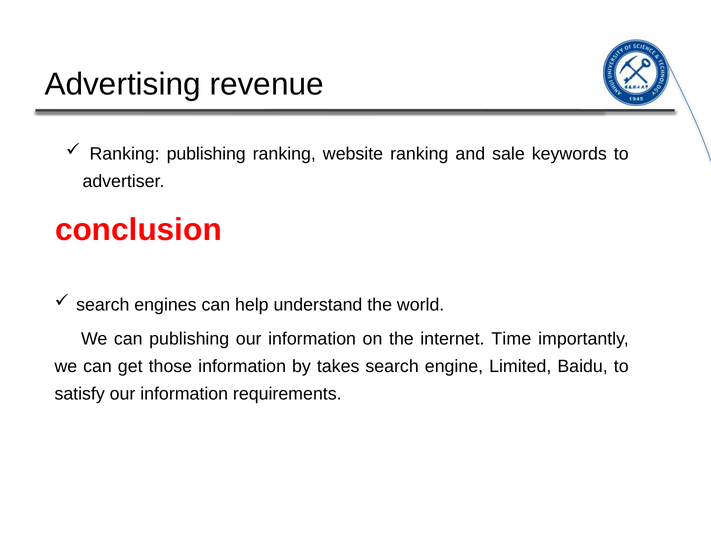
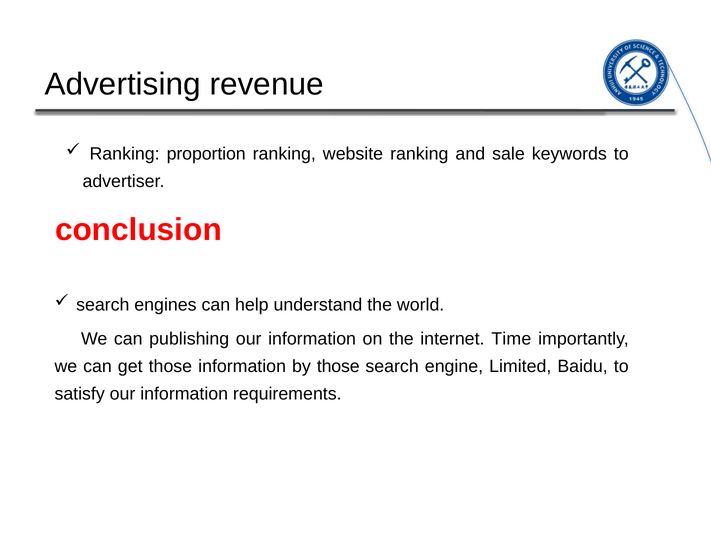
Ranking publishing: publishing -> proportion
by takes: takes -> those
